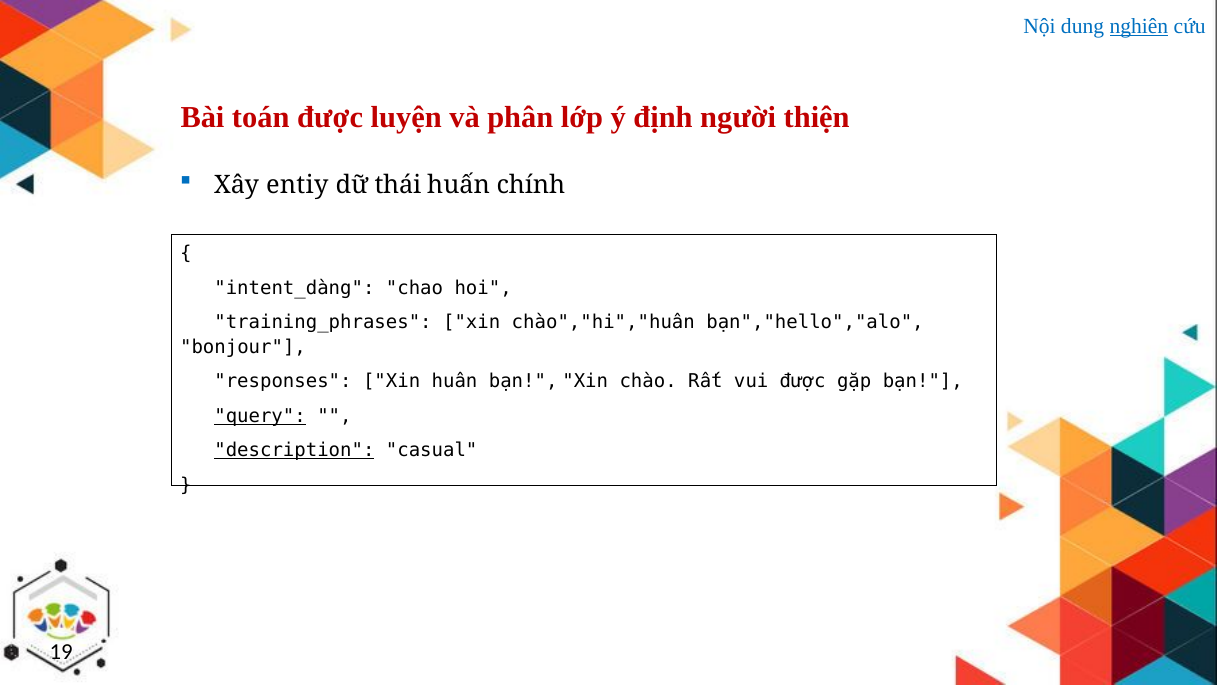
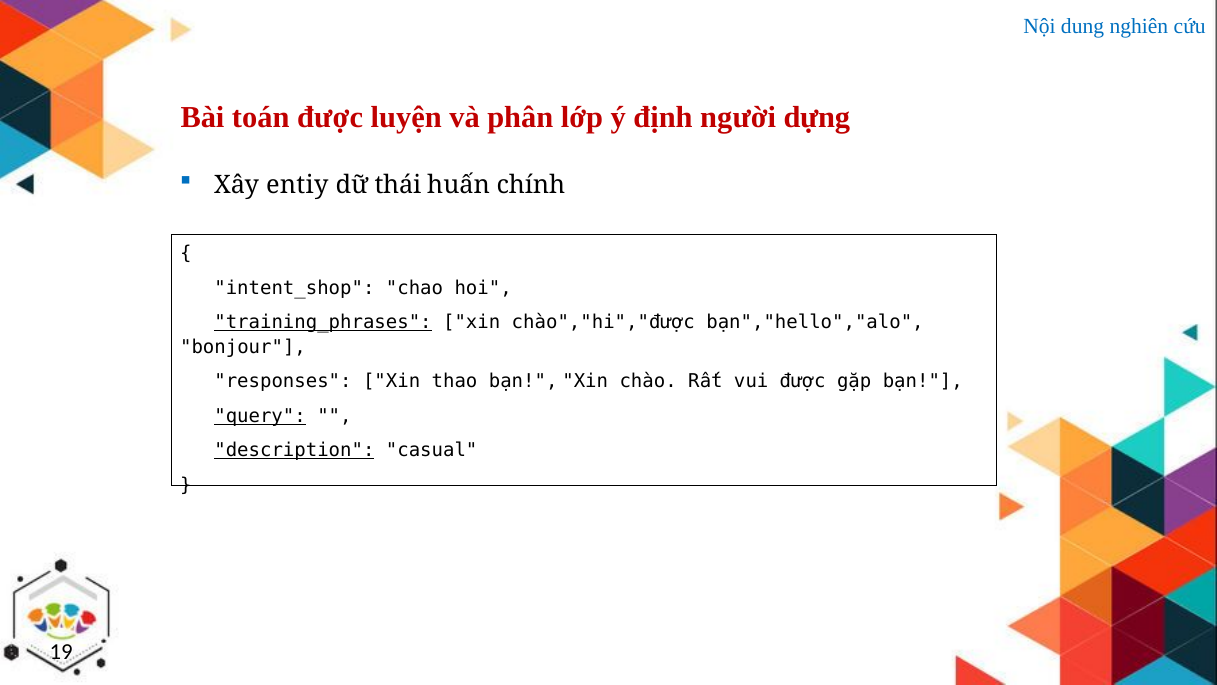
nghiên underline: present -> none
thiện: thiện -> dựng
intent_dàng: intent_dàng -> intent_shop
training_phrases underline: none -> present
chào","hi","huấn: chào","hi","huấn -> chào","hi","được
Xin huấn: huấn -> thao
